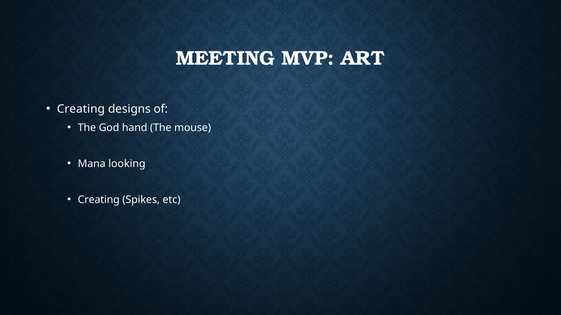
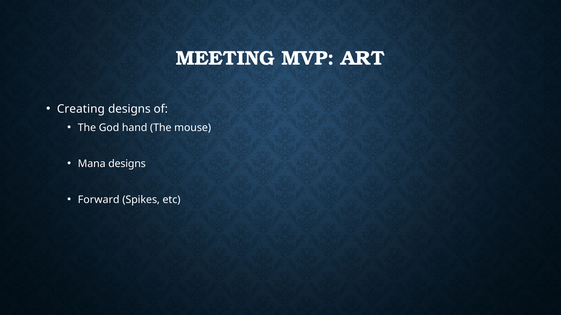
Mana looking: looking -> designs
Creating at (99, 200): Creating -> Forward
